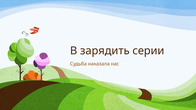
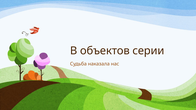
зарядить: зарядить -> объектов
